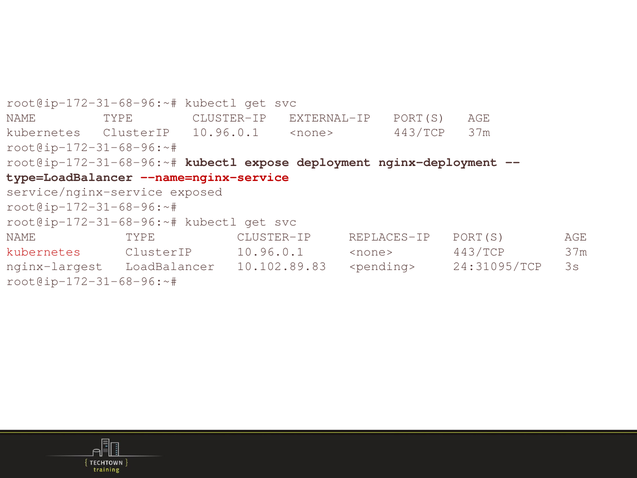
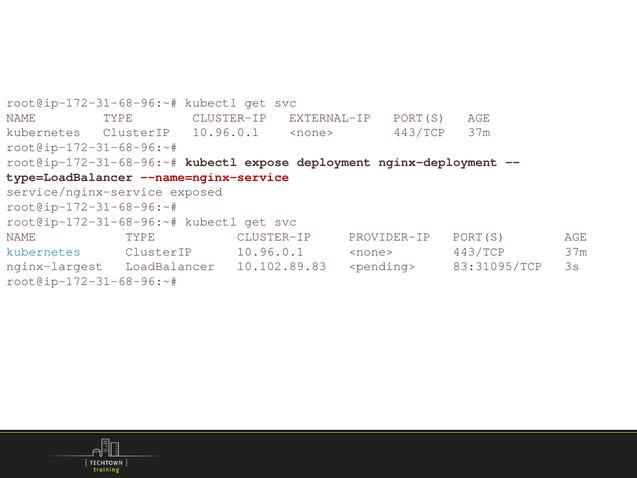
REPLACES-IP: REPLACES-IP -> PROVIDER-IP
kubernetes at (44, 251) colour: red -> blue
24:31095/TCP: 24:31095/TCP -> 83:31095/TCP
